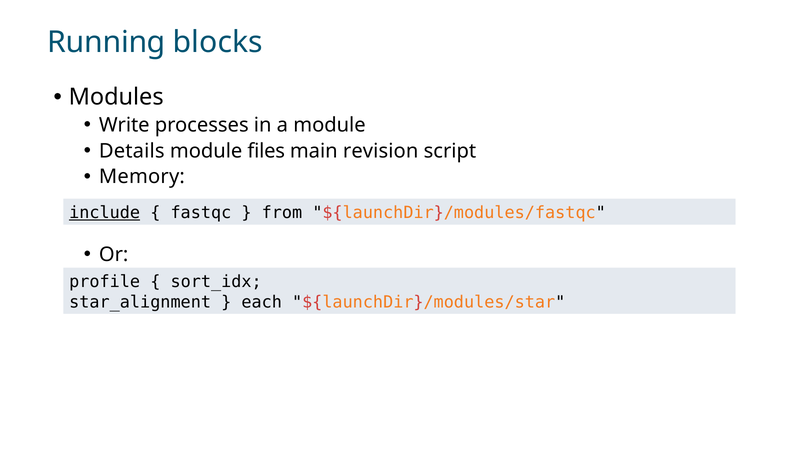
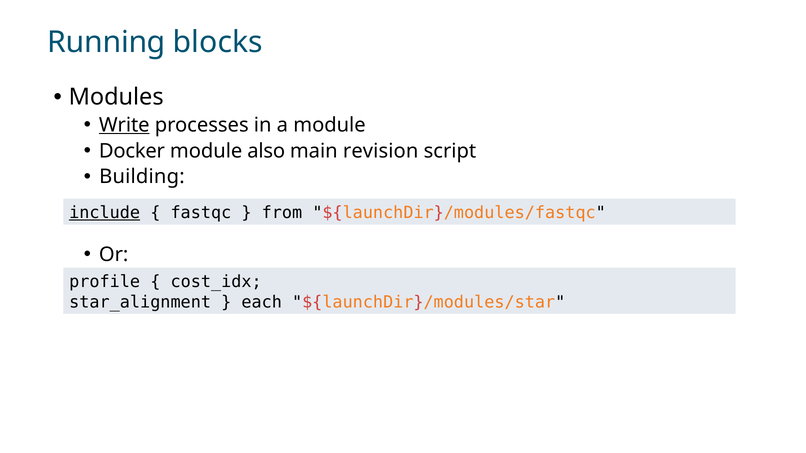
Write underline: none -> present
Details: Details -> Docker
files: files -> also
Memory: Memory -> Building
sort_idx: sort_idx -> cost_idx
